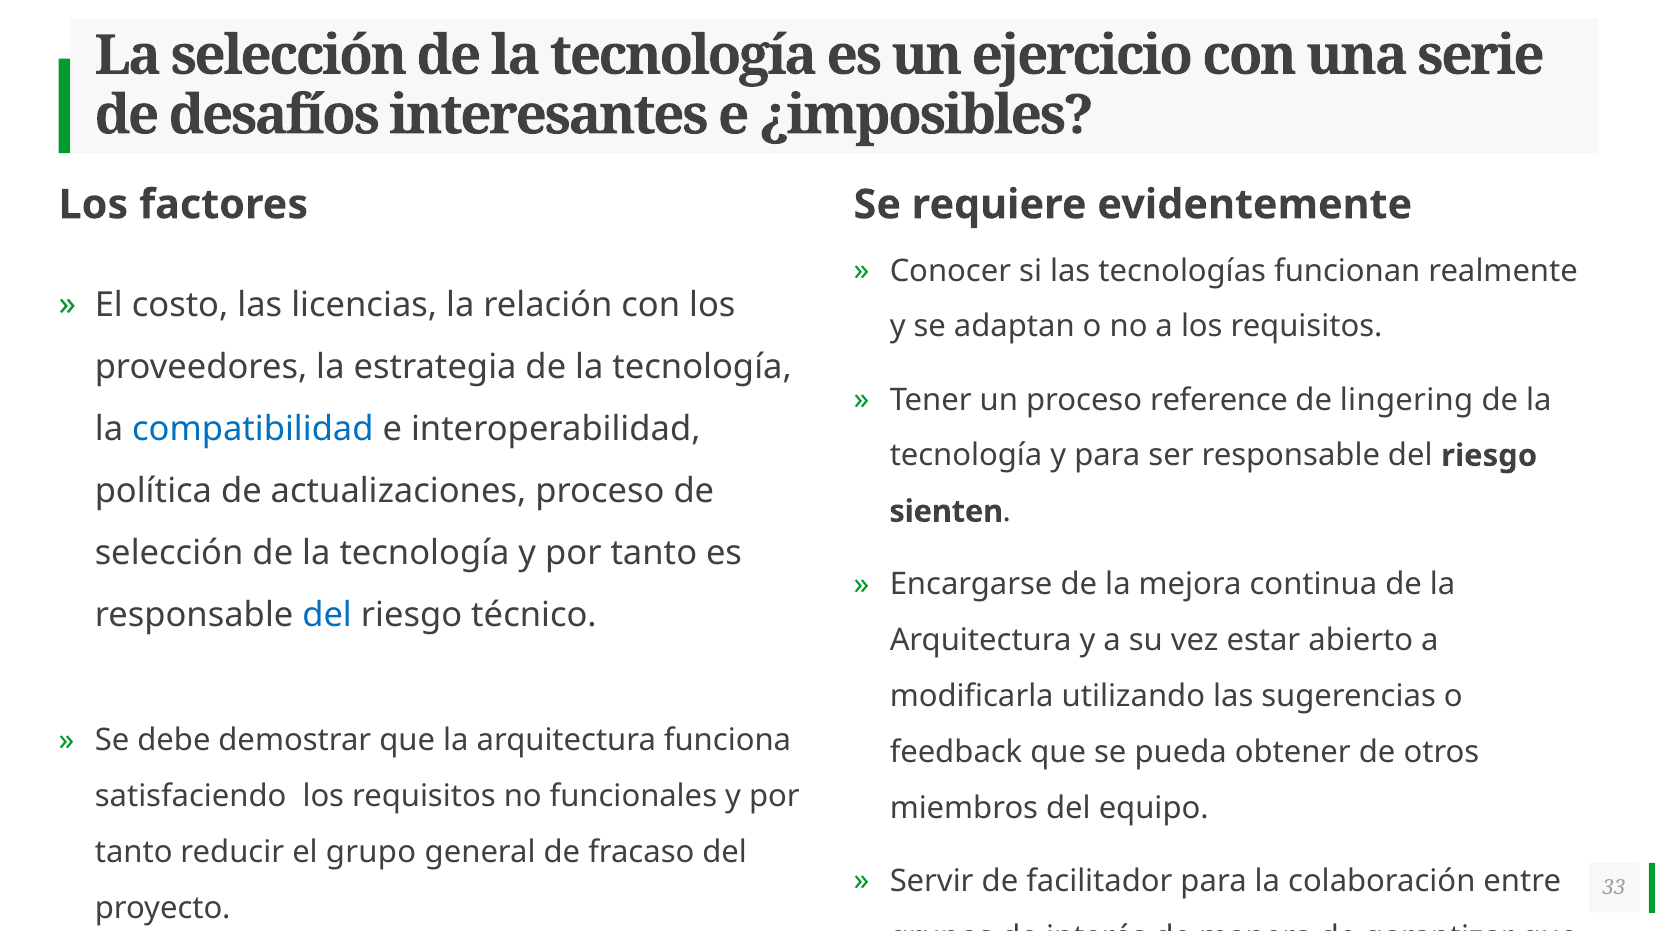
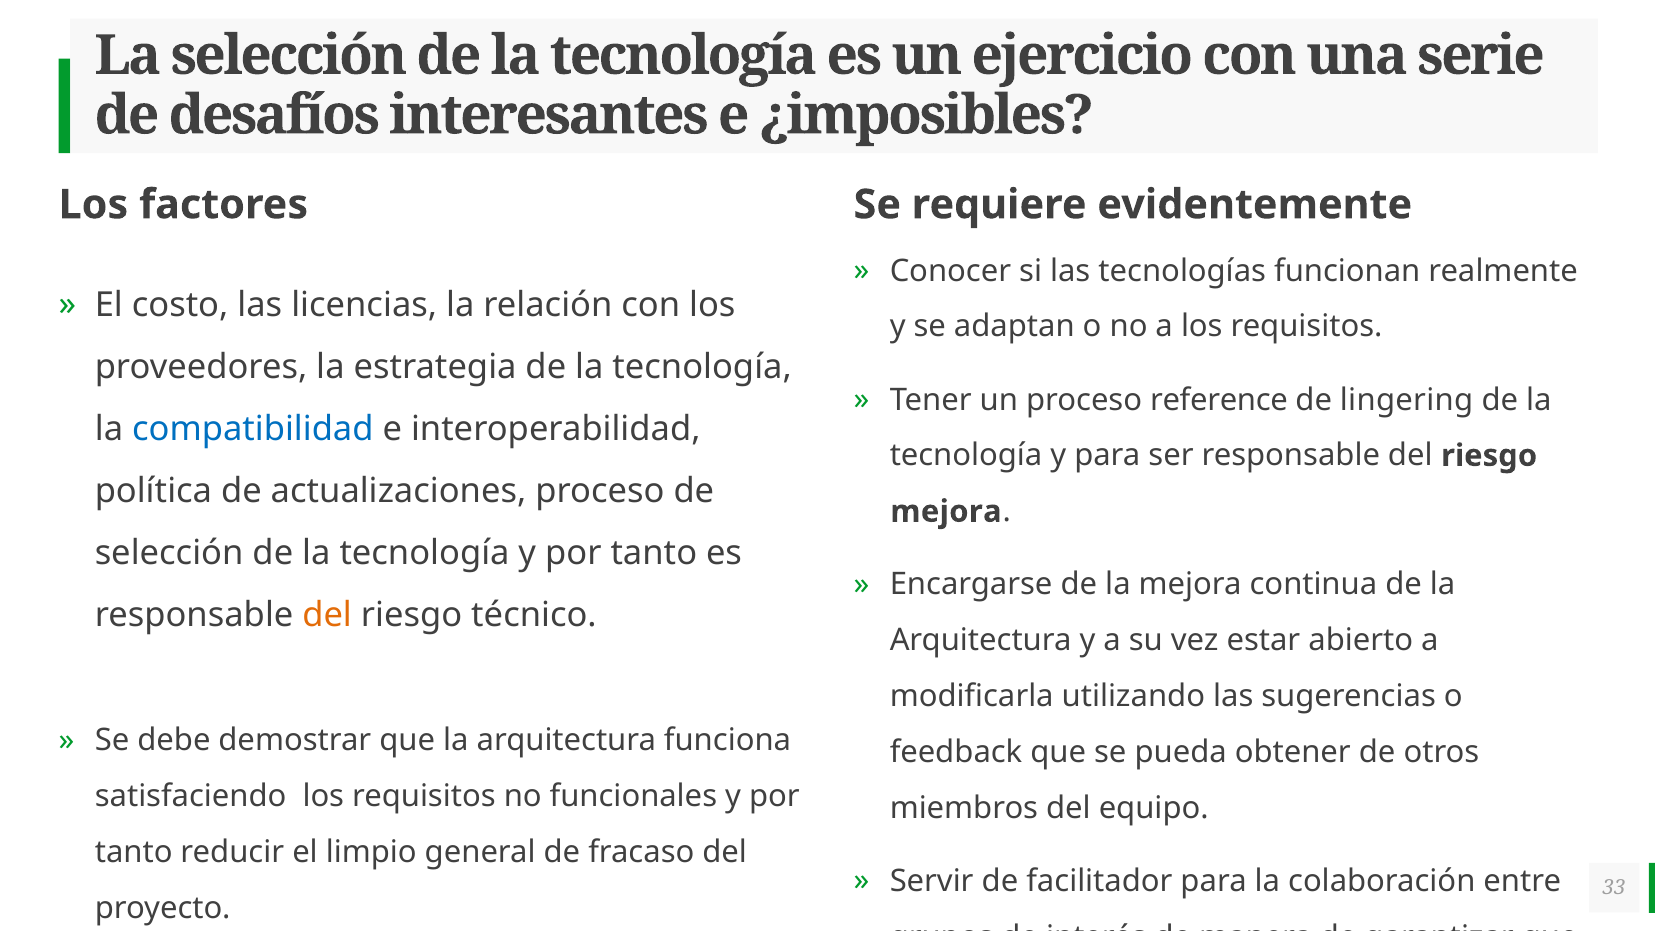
sienten at (946, 511): sienten -> mejora
del at (327, 615) colour: blue -> orange
grupo: grupo -> limpio
